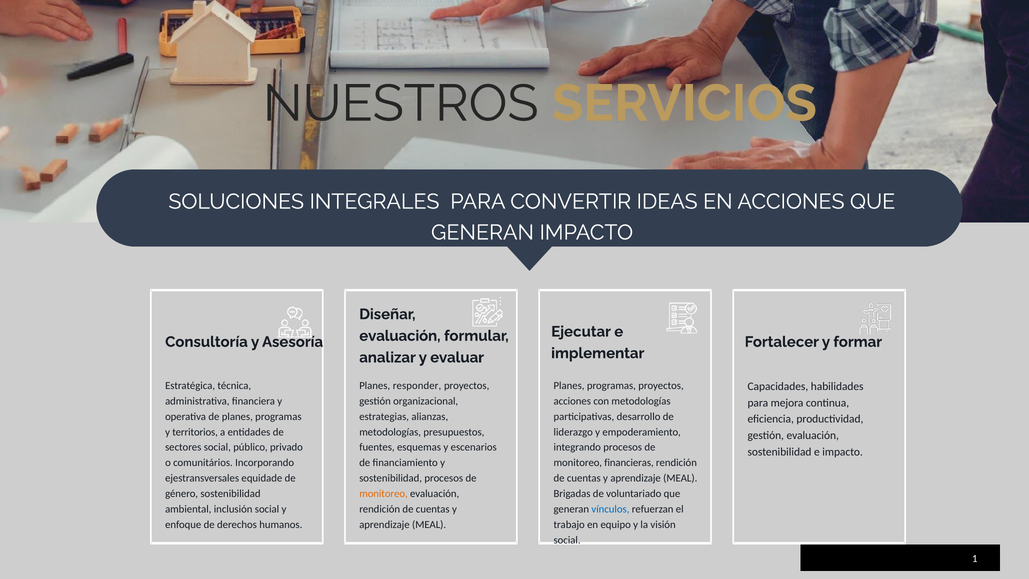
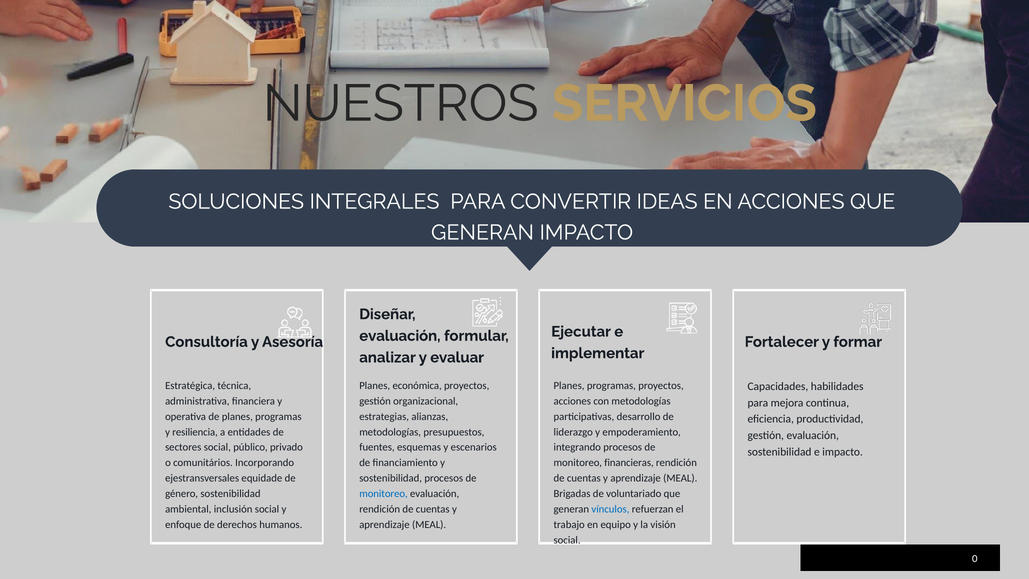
responder: responder -> económica
territorios: territorios -> resiliencia
monitoreo at (383, 494) colour: orange -> blue
1: 1 -> 0
